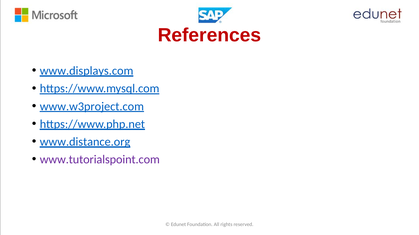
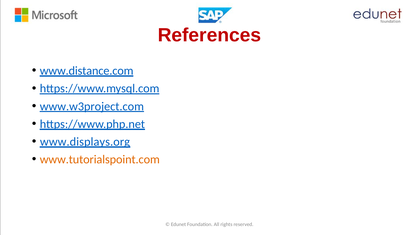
www.displays.com: www.displays.com -> www.distance.com
www.distance.org: www.distance.org -> www.displays.org
www.tutorialspoint.com colour: purple -> orange
